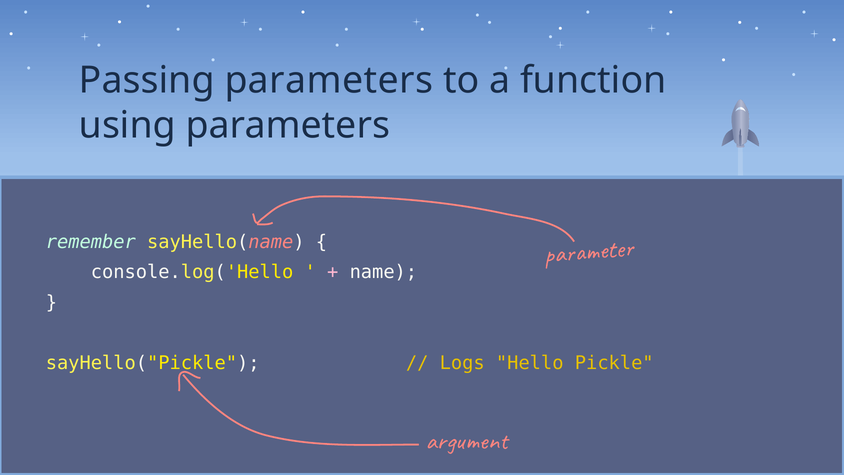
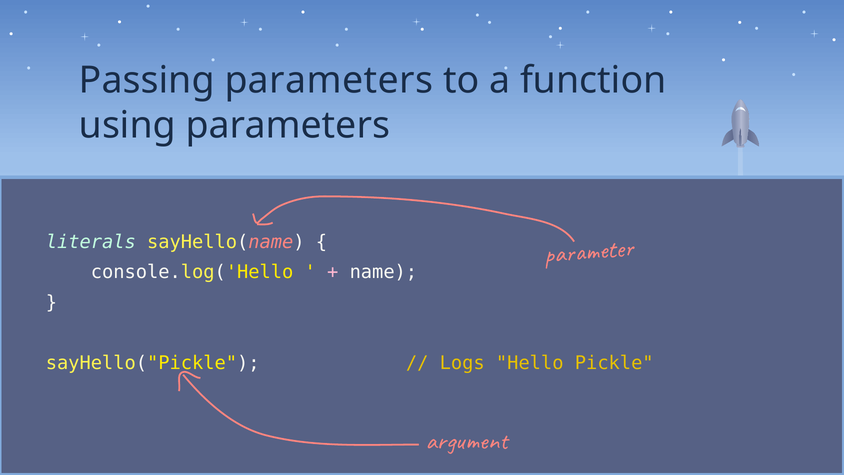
remember: remember -> literals
